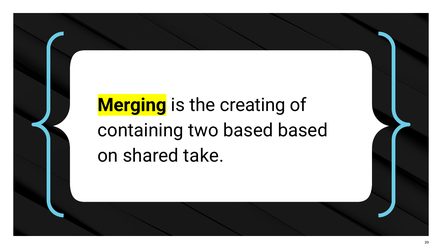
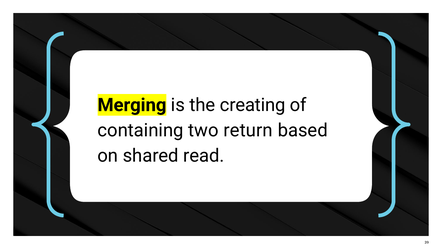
two based: based -> return
take: take -> read
